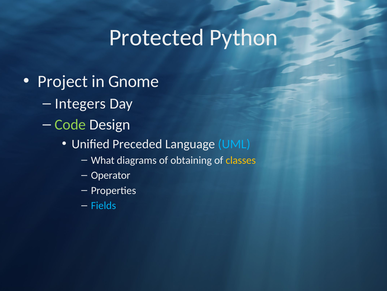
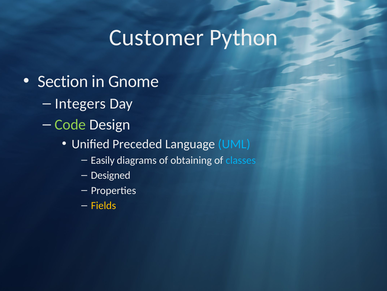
Protected: Protected -> Customer
Project: Project -> Section
What: What -> Easily
classes colour: yellow -> light blue
Operator: Operator -> Designed
Fields colour: light blue -> yellow
